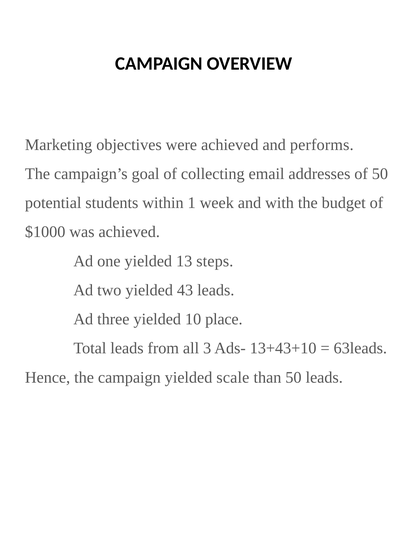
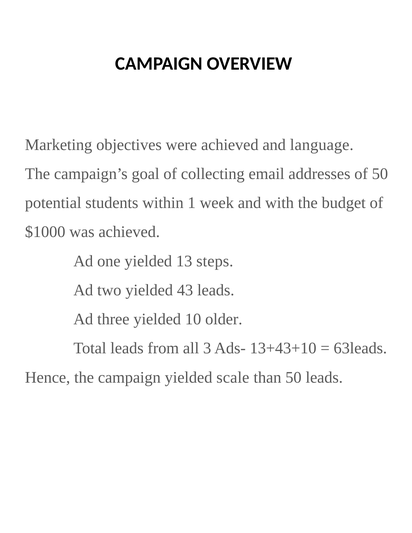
performs: performs -> language
place: place -> older
